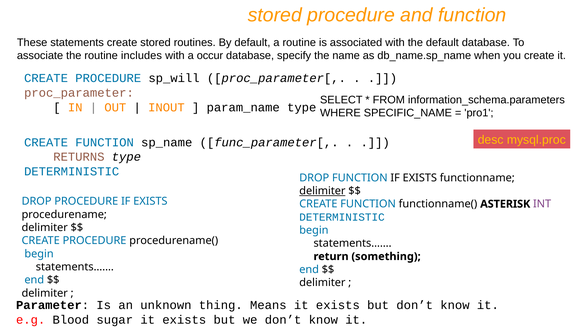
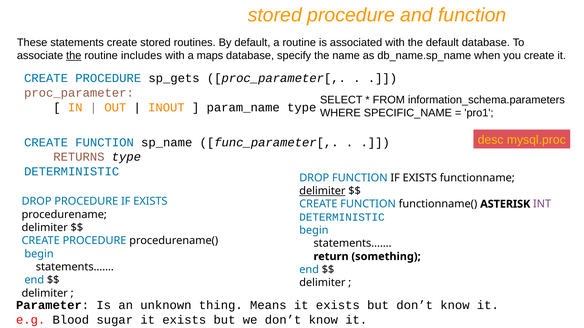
the at (74, 56) underline: none -> present
occur: occur -> maps
sp_will: sp_will -> sp_gets
